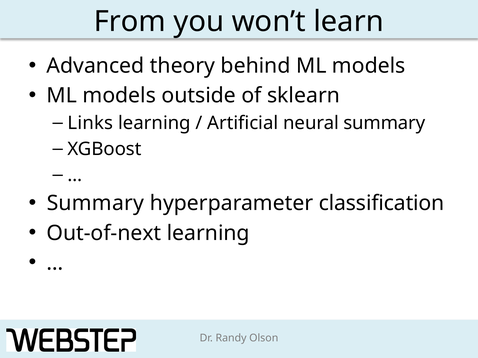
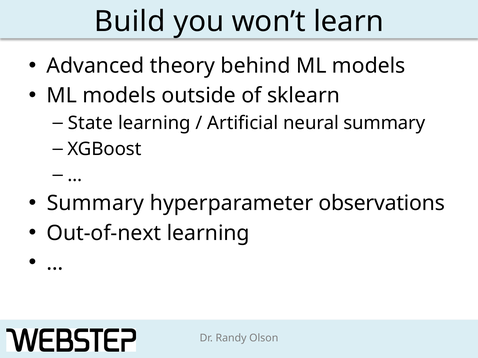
From: From -> Build
Links: Links -> State
classification: classification -> observations
